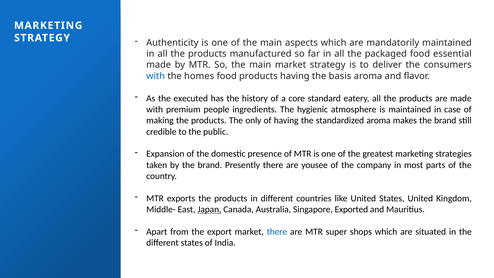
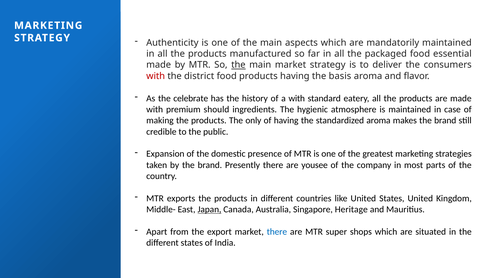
the at (238, 65) underline: none -> present
with at (156, 76) colour: blue -> red
homes: homes -> district
executed: executed -> celebrate
a core: core -> with
people: people -> should
Exported: Exported -> Heritage
